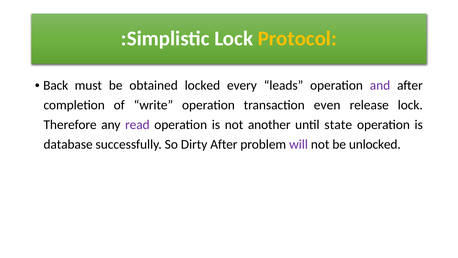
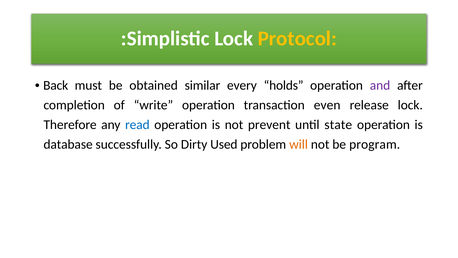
locked: locked -> similar
leads: leads -> holds
read colour: purple -> blue
another: another -> prevent
Dirty After: After -> Used
will colour: purple -> orange
unlocked: unlocked -> program
